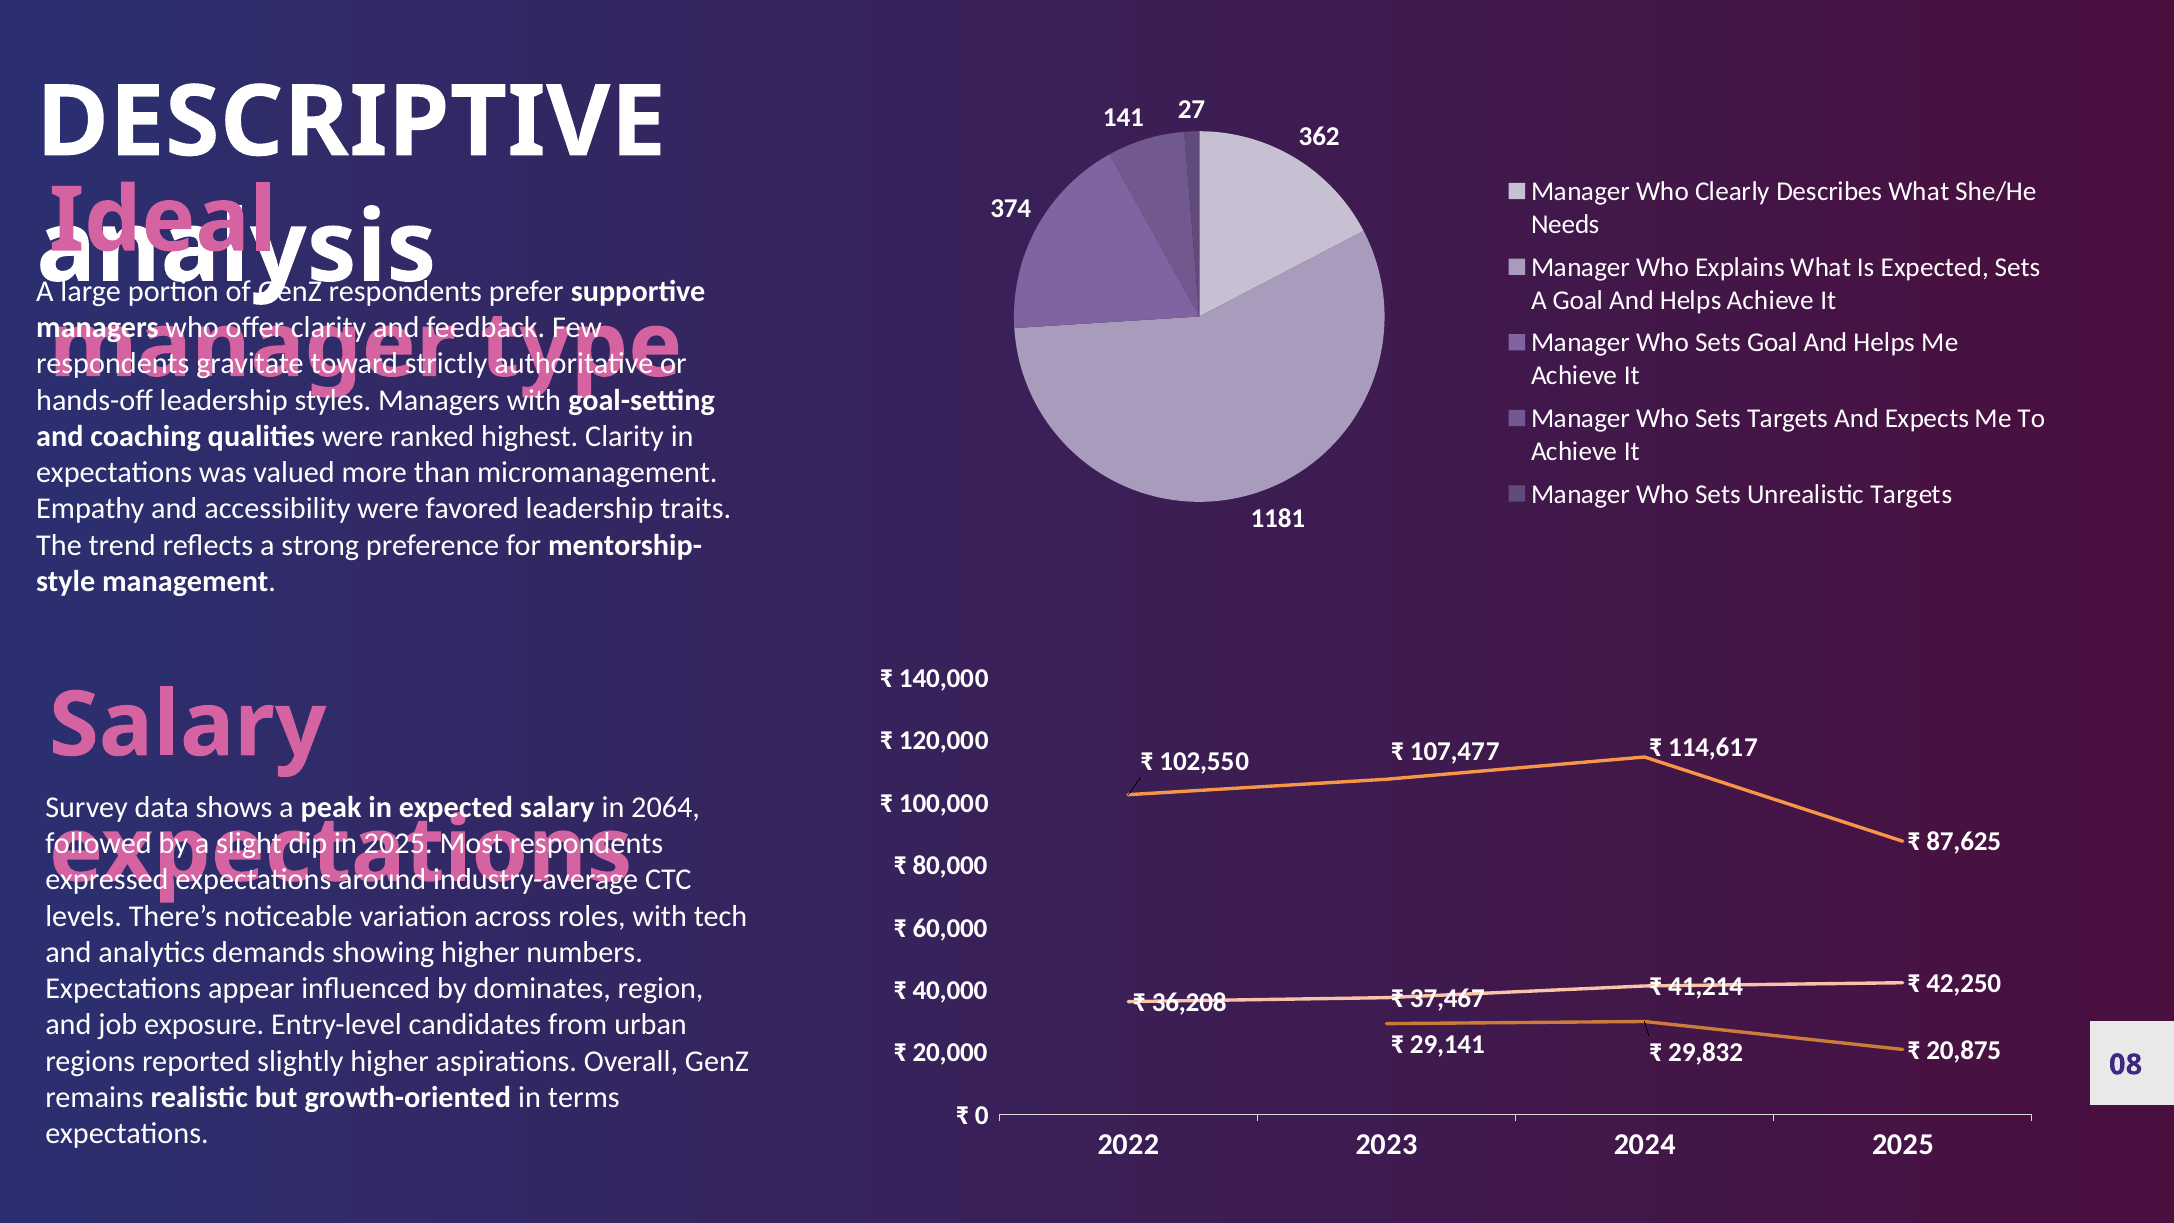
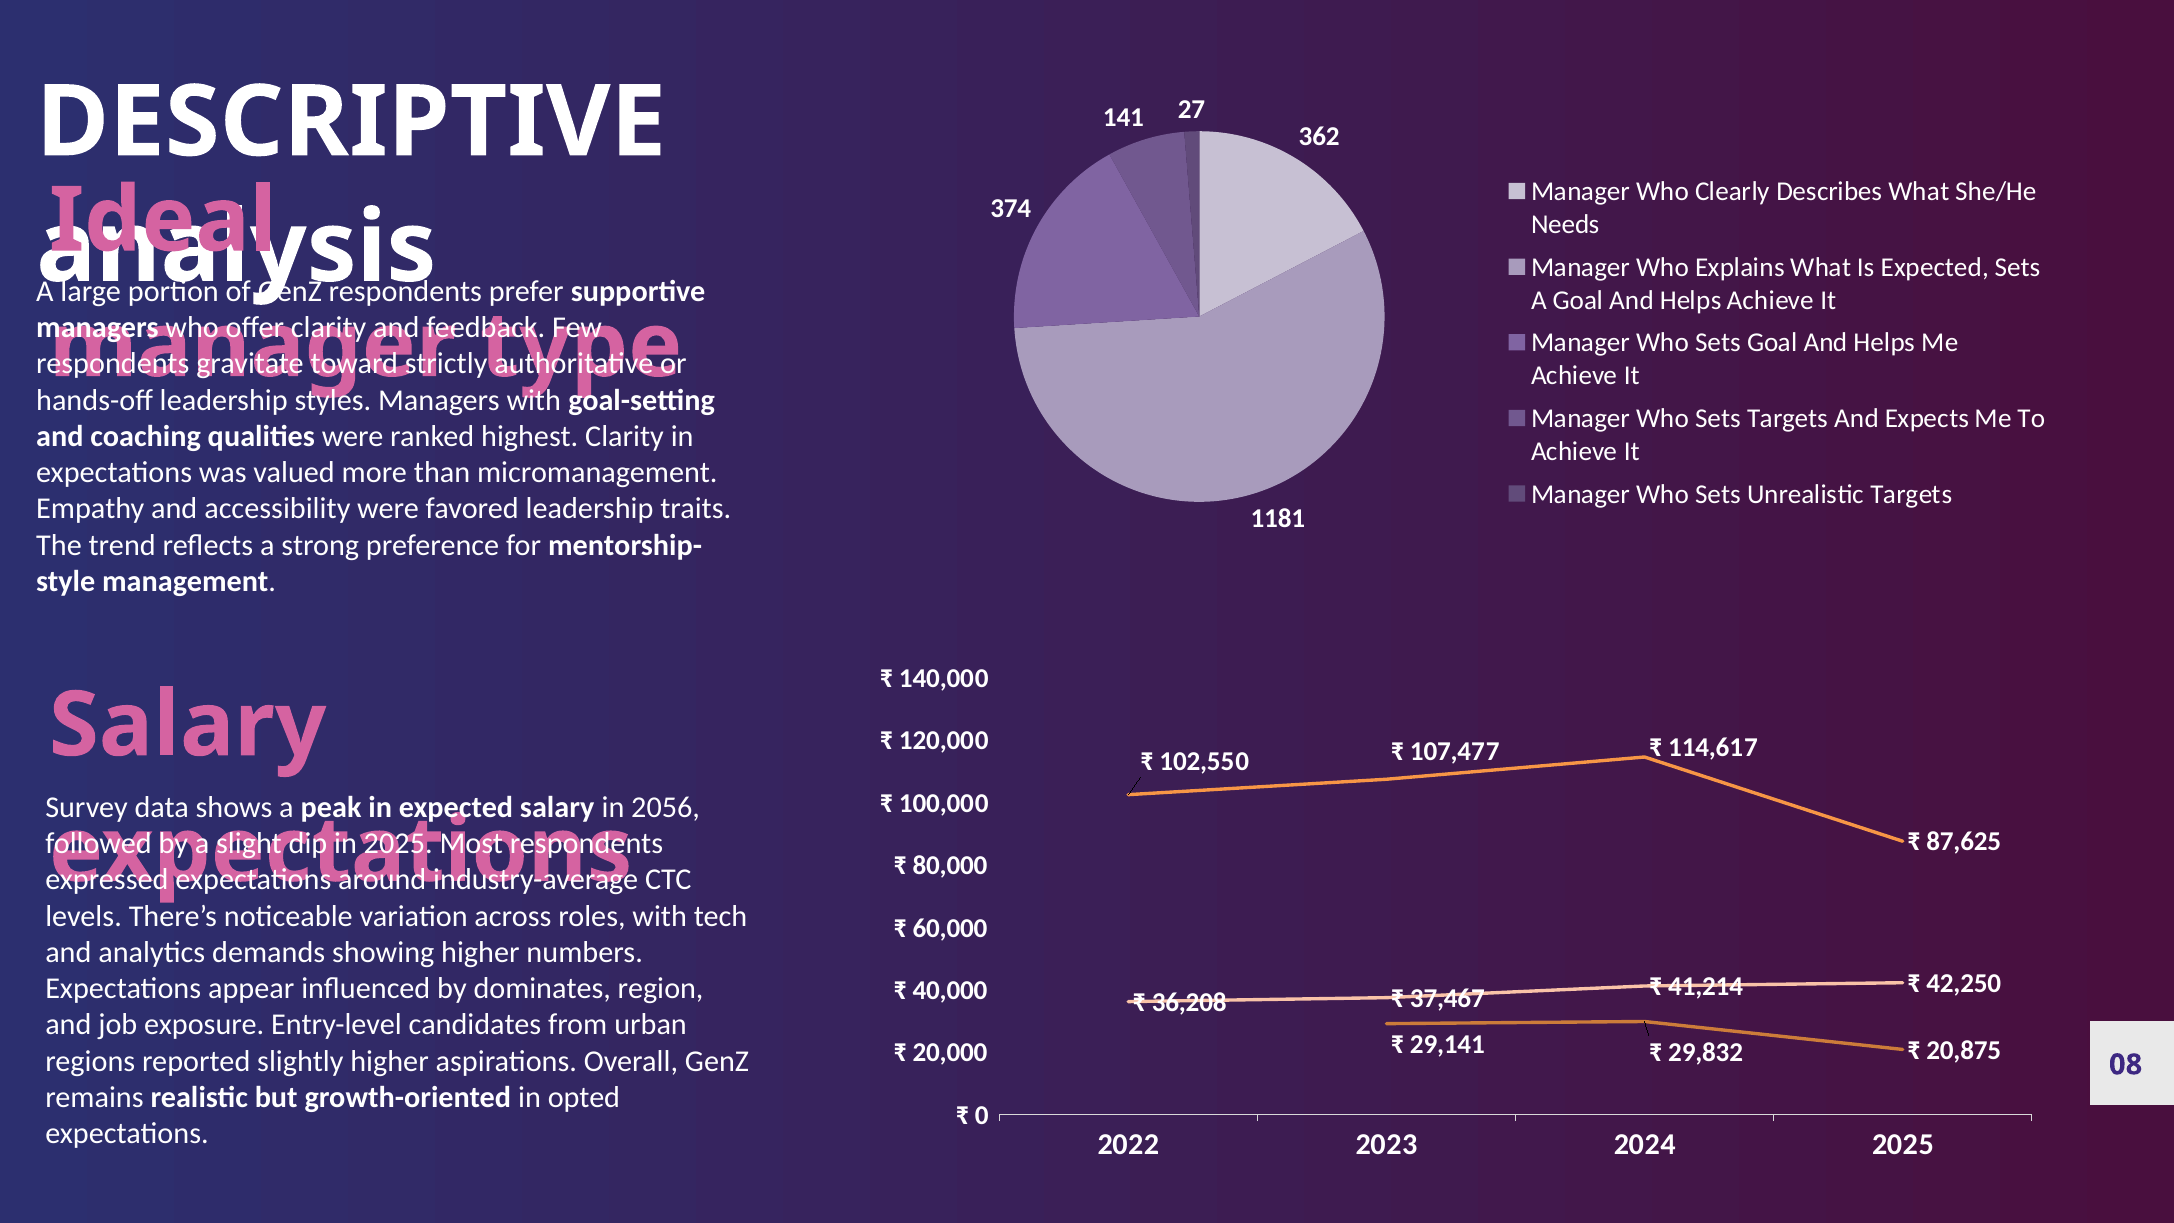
2064: 2064 -> 2056
terms: terms -> opted
